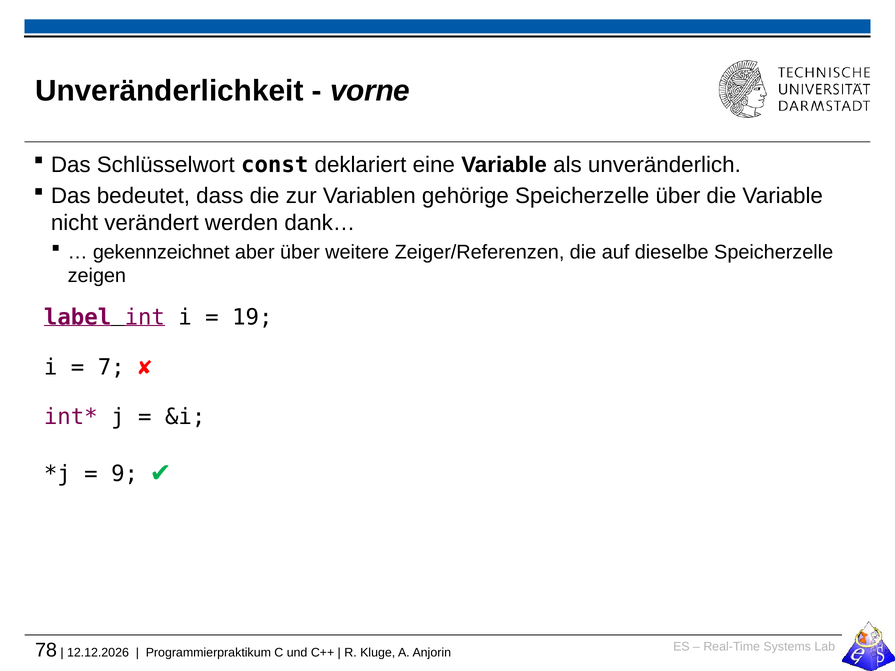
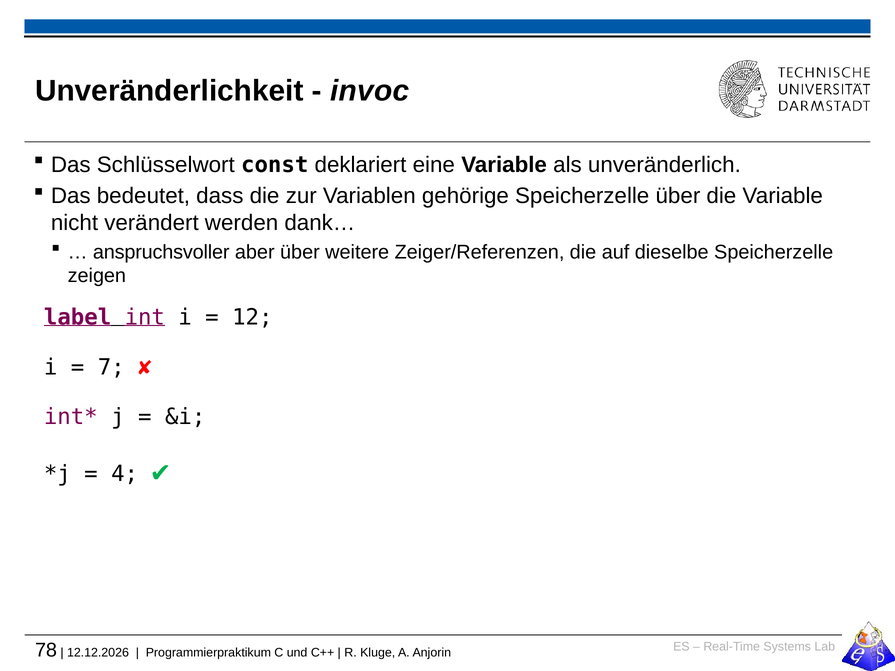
vorne: vorne -> invoc
gekennzeichnet: gekennzeichnet -> anspruchsvoller
19: 19 -> 12
9: 9 -> 4
